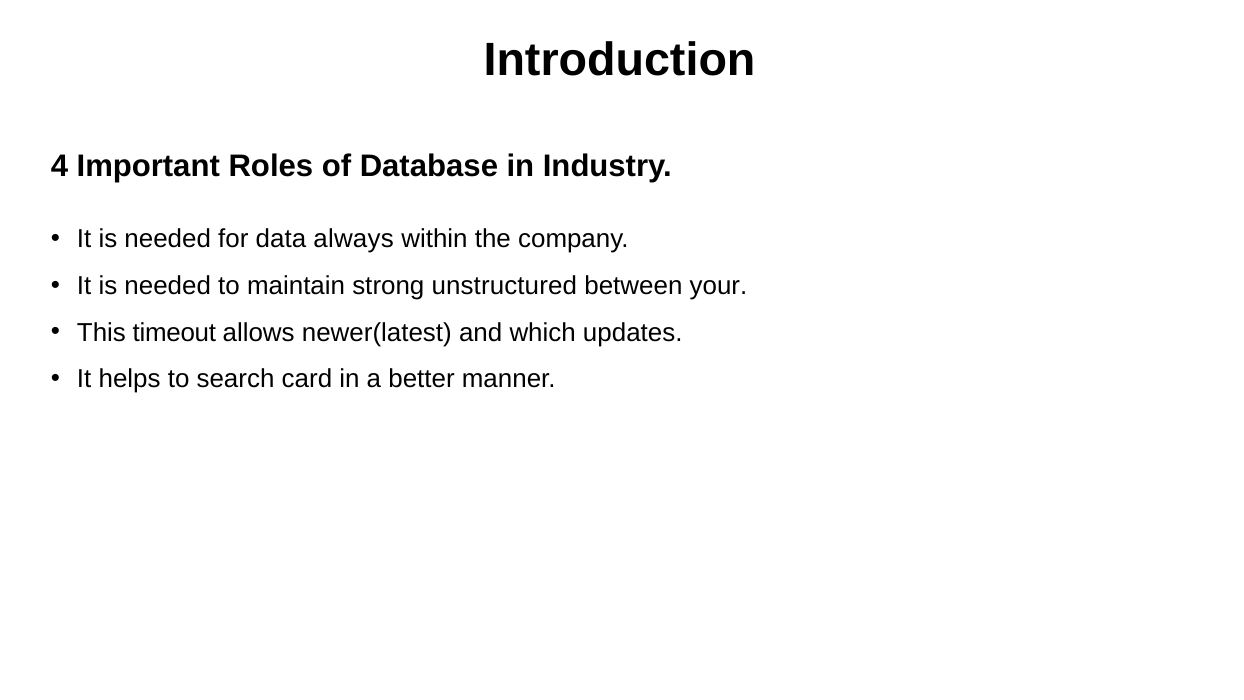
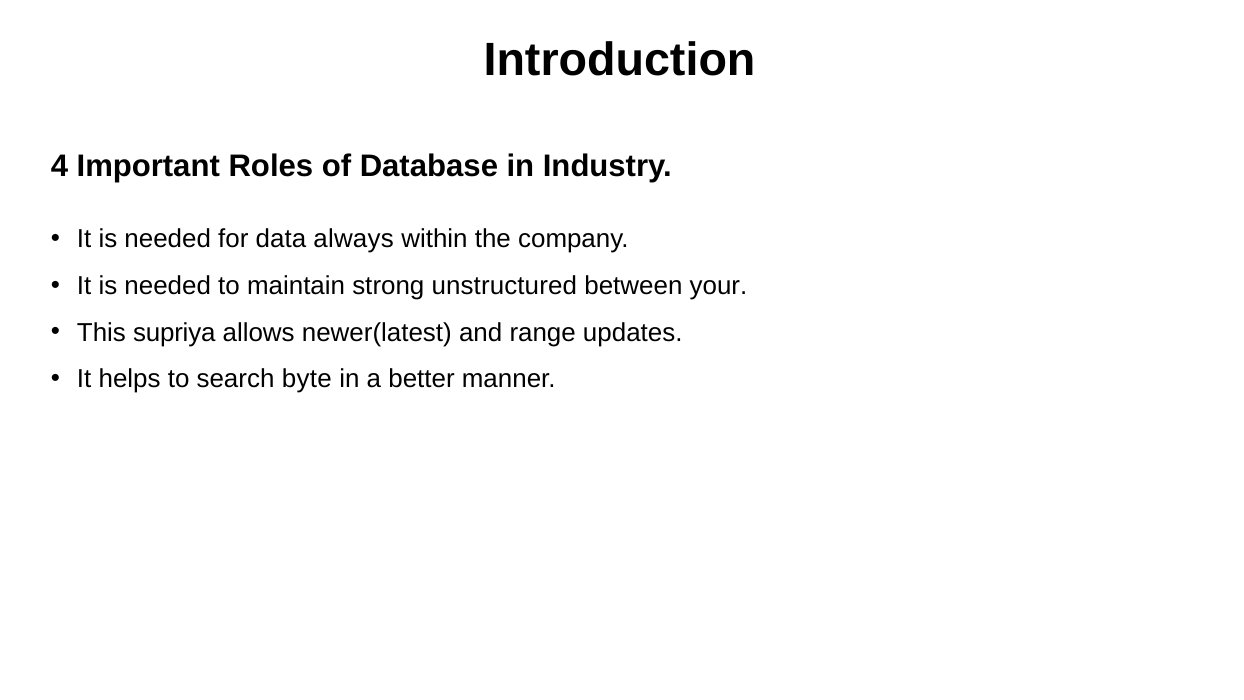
timeout: timeout -> supriya
which: which -> range
card: card -> byte
